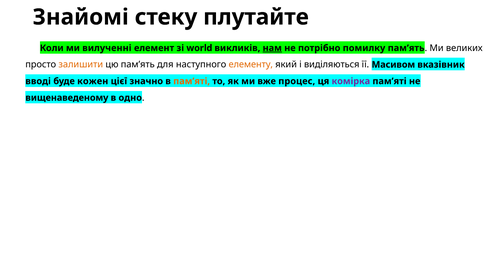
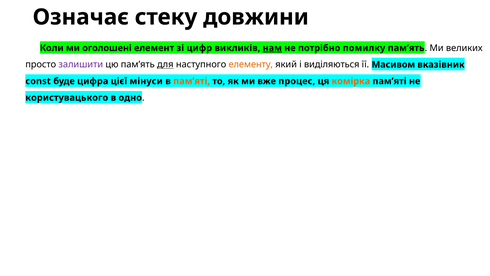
Знайомі: Знайомі -> Означає
плутайте: плутайте -> довжини
вилученні: вилученні -> оголошені
world: world -> цифр
залишити colour: orange -> purple
для underline: none -> present
вводі: вводі -> const
кожен: кожен -> цифра
значно: значно -> мінуси
комірка colour: purple -> orange
вищенаведеному: вищенаведеному -> користувацького
